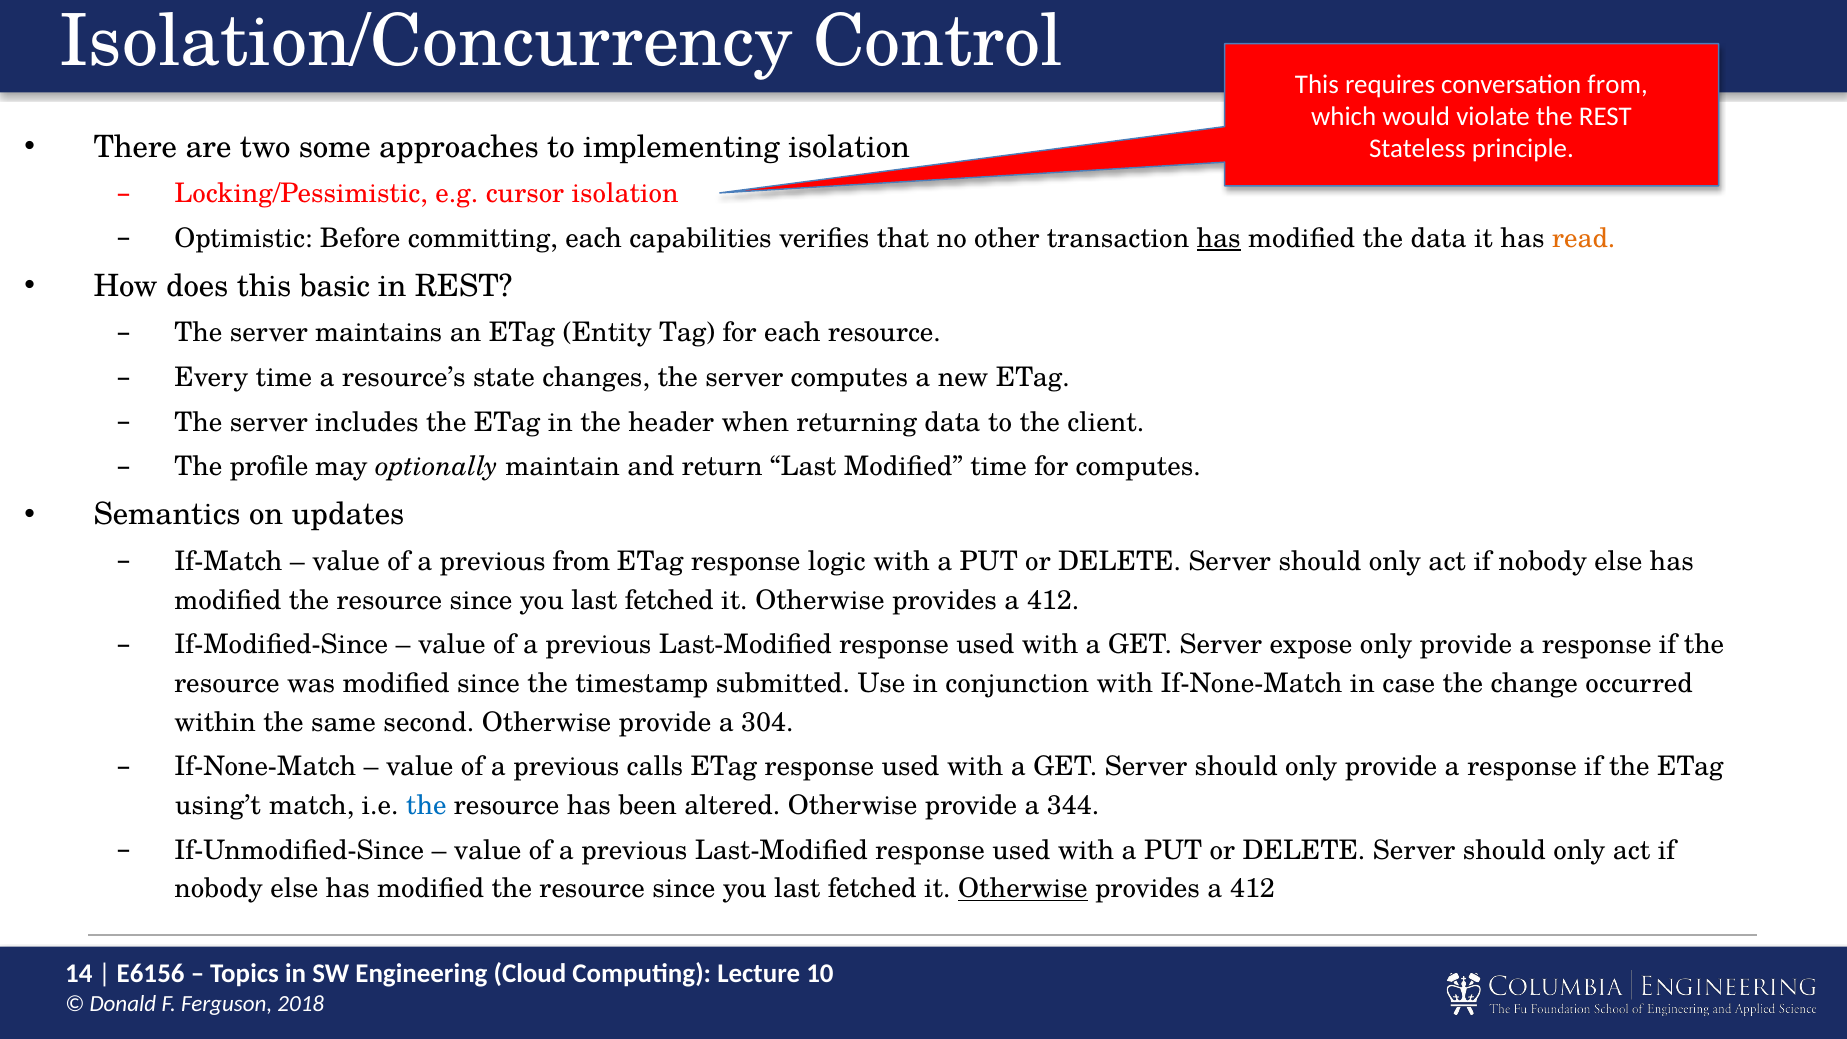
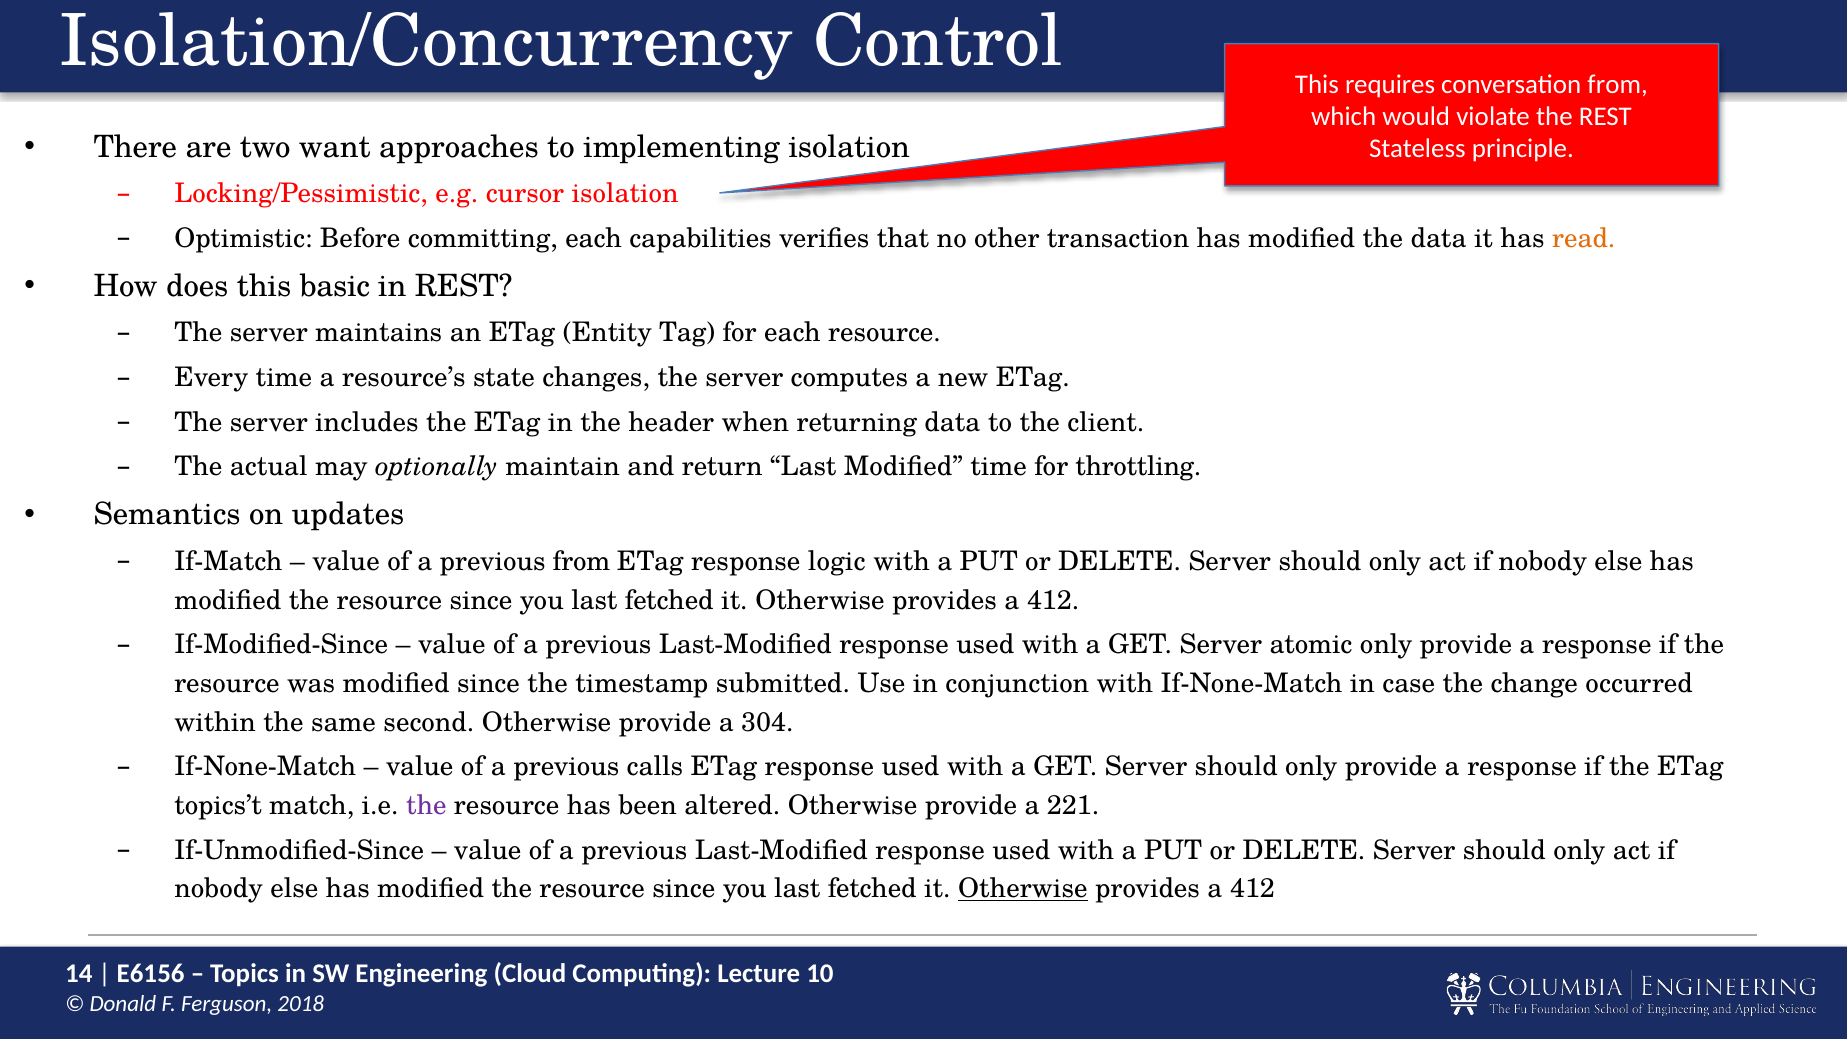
some: some -> want
has at (1219, 238) underline: present -> none
profile: profile -> actual
for computes: computes -> throttling
expose: expose -> atomic
using’t: using’t -> topics’t
the at (426, 806) colour: blue -> purple
344: 344 -> 221
